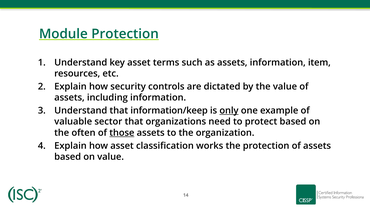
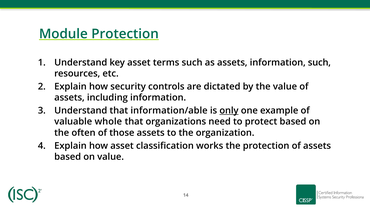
information item: item -> such
information/keep: information/keep -> information/able
sector: sector -> whole
those underline: present -> none
